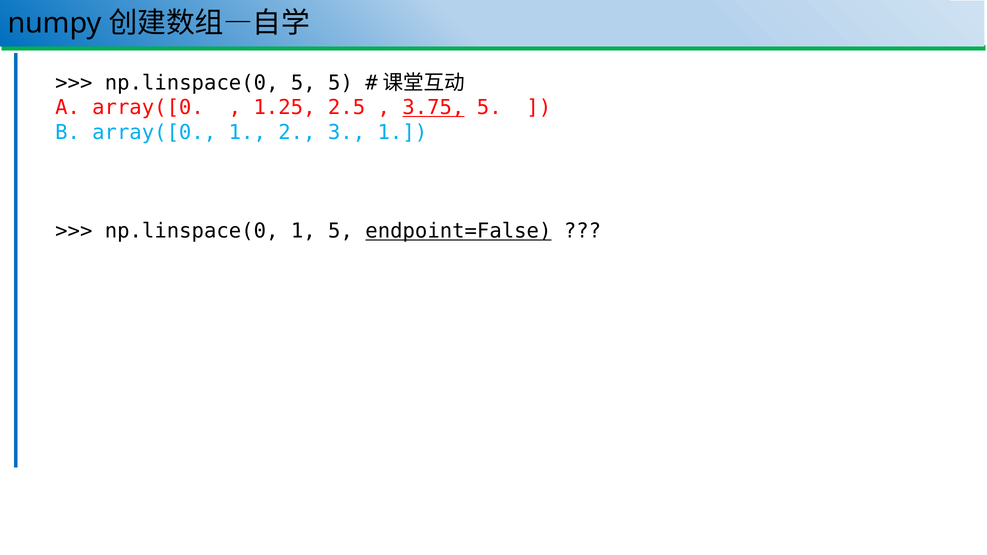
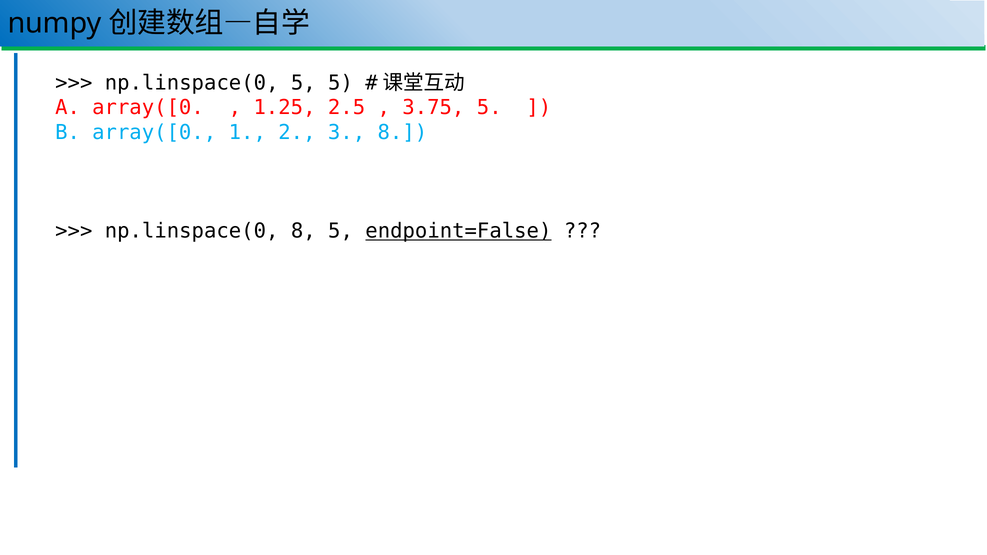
3.75 underline: present -> none
3 1: 1 -> 8
np.linspace(0 1: 1 -> 8
